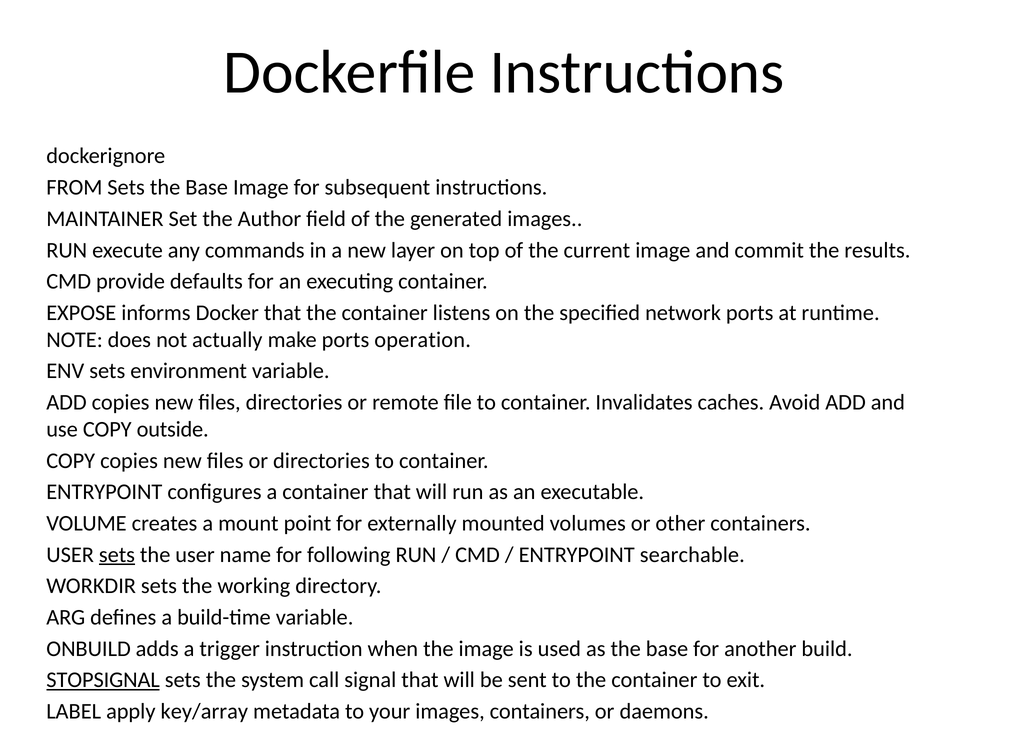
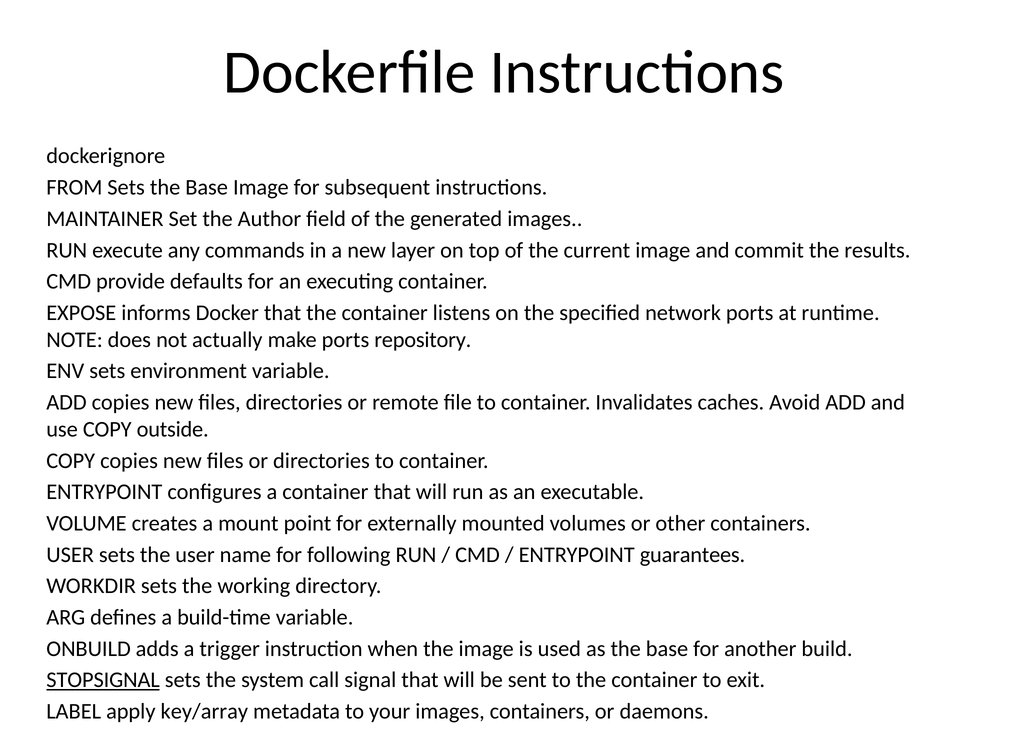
operation: operation -> repository
sets at (117, 555) underline: present -> none
searchable: searchable -> guarantees
